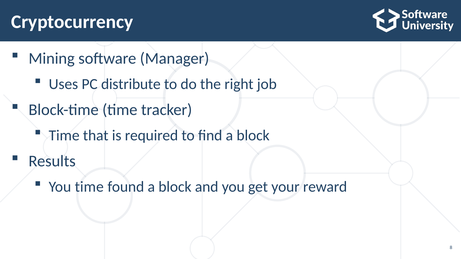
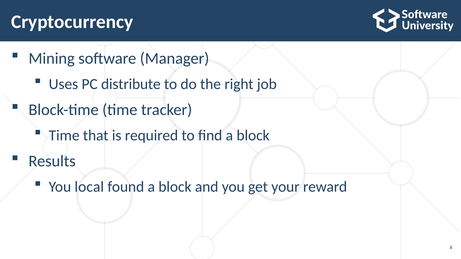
You time: time -> local
